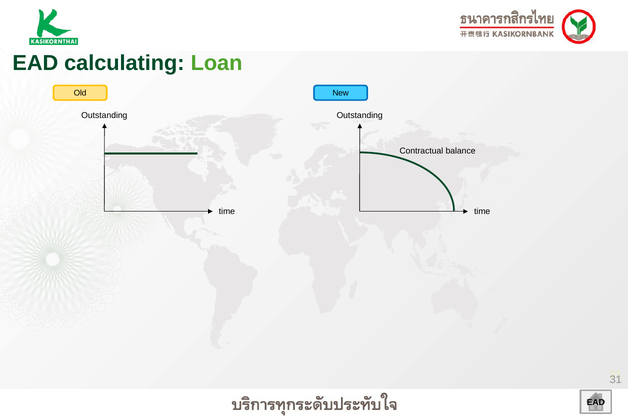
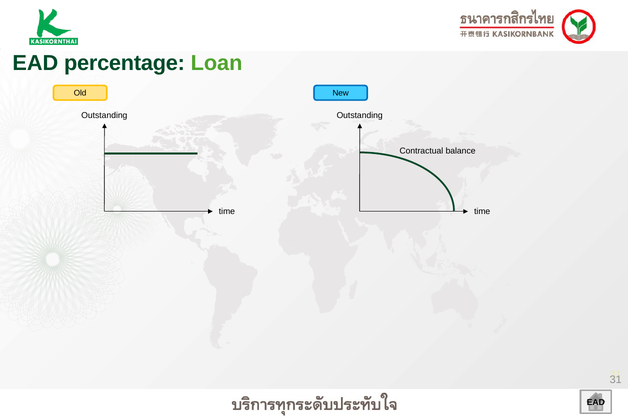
calculating: calculating -> percentage
